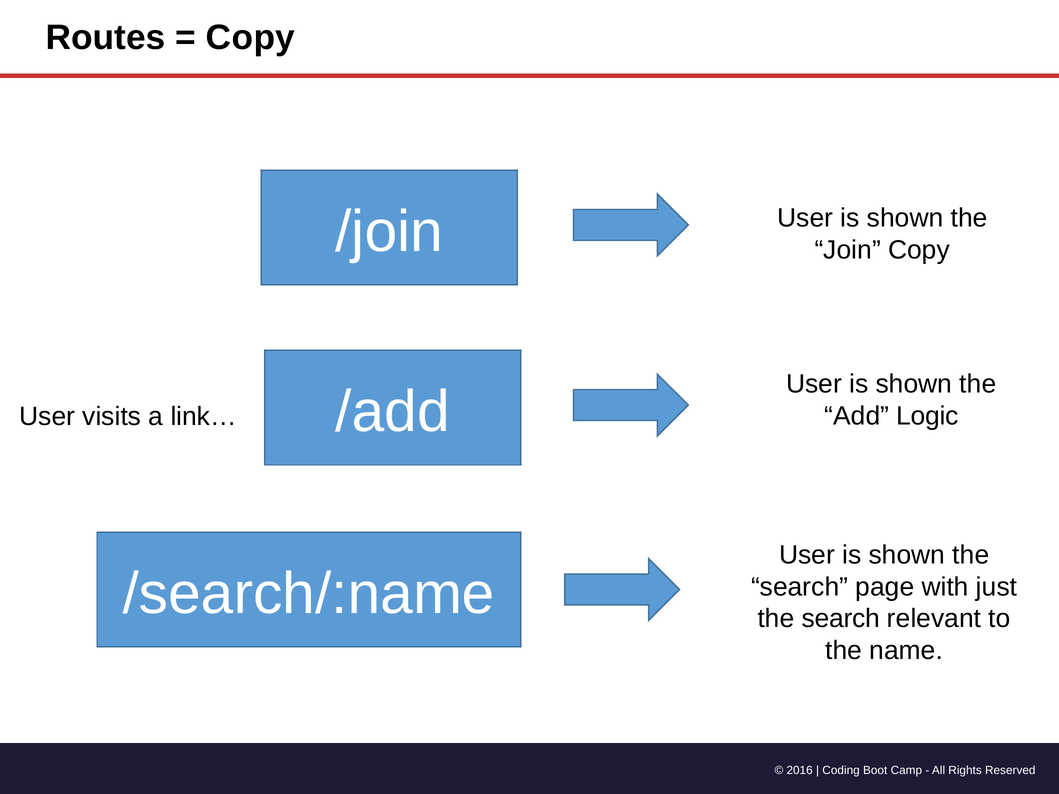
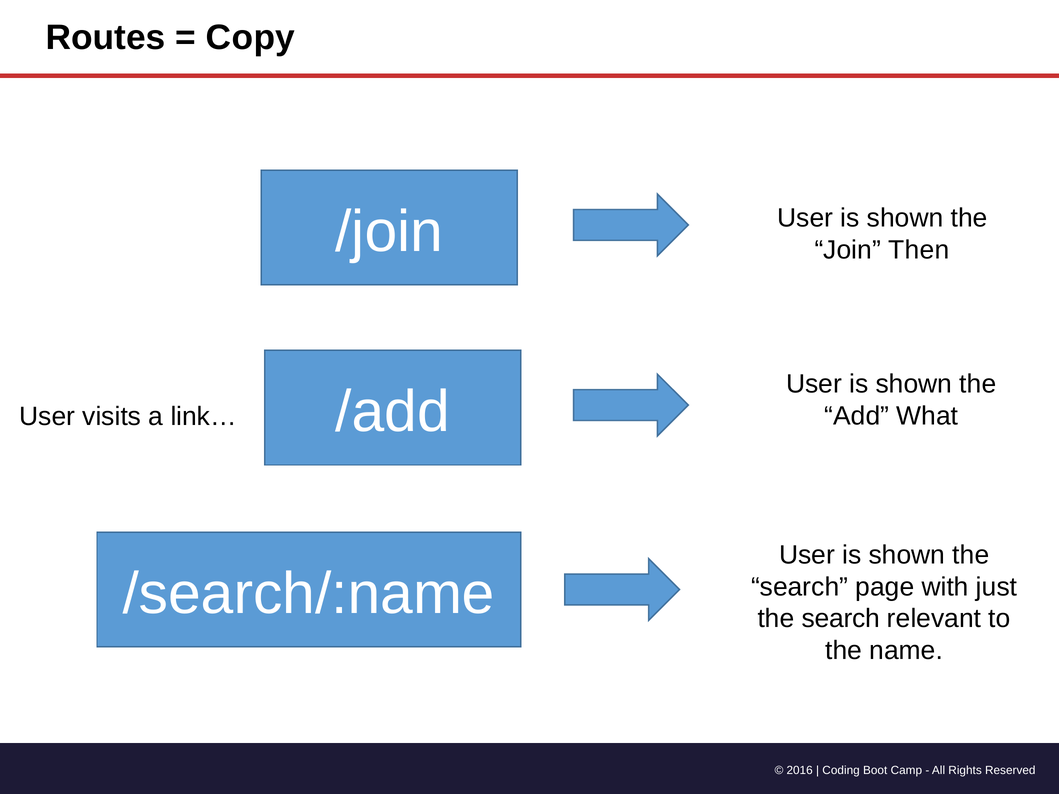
Join Copy: Copy -> Then
Logic: Logic -> What
